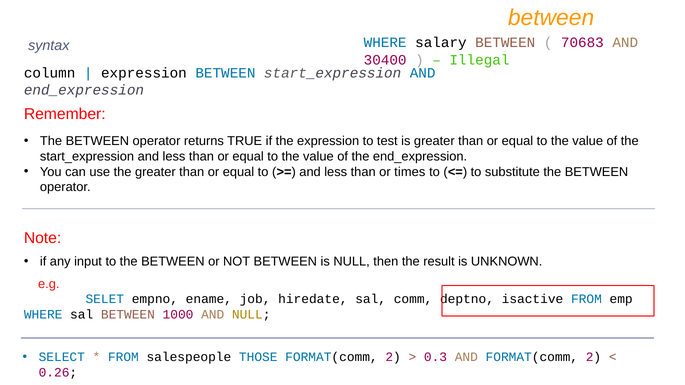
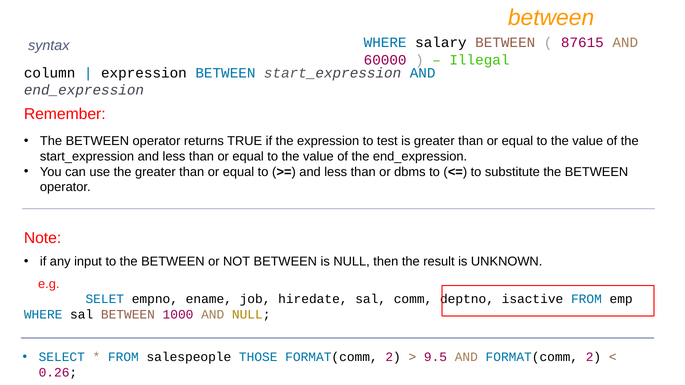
70683: 70683 -> 87615
30400: 30400 -> 60000
times: times -> dbms
0.3: 0.3 -> 9.5
